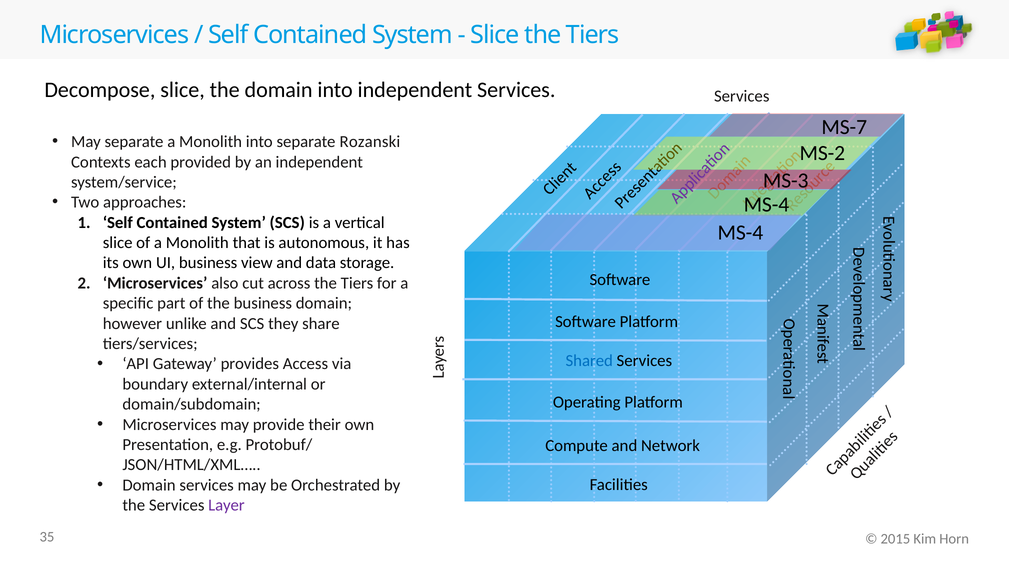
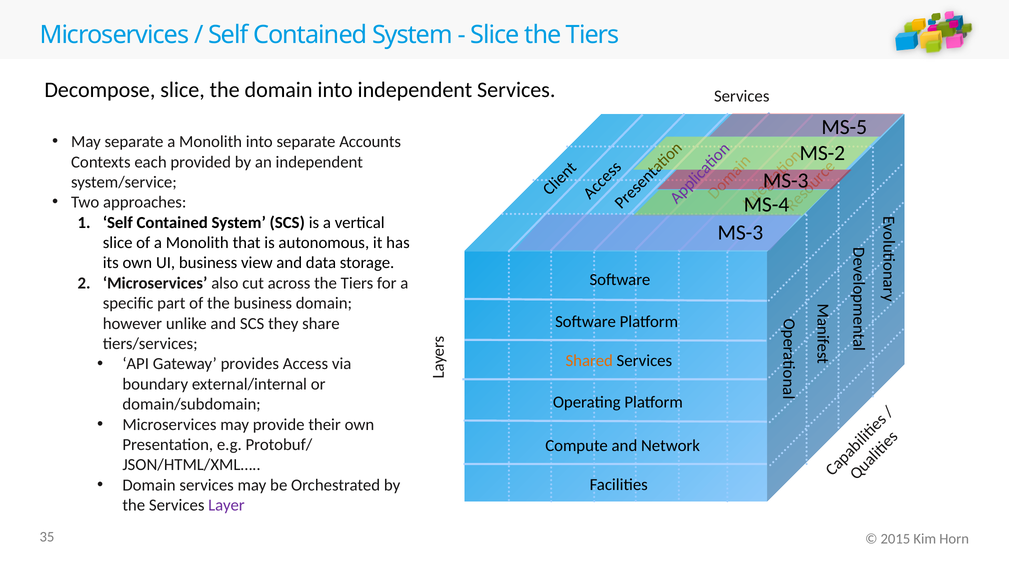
MS-7: MS-7 -> MS-5
Rozanski: Rozanski -> Accounts
MS-4 at (740, 233): MS-4 -> MS-3
Shared colour: blue -> orange
